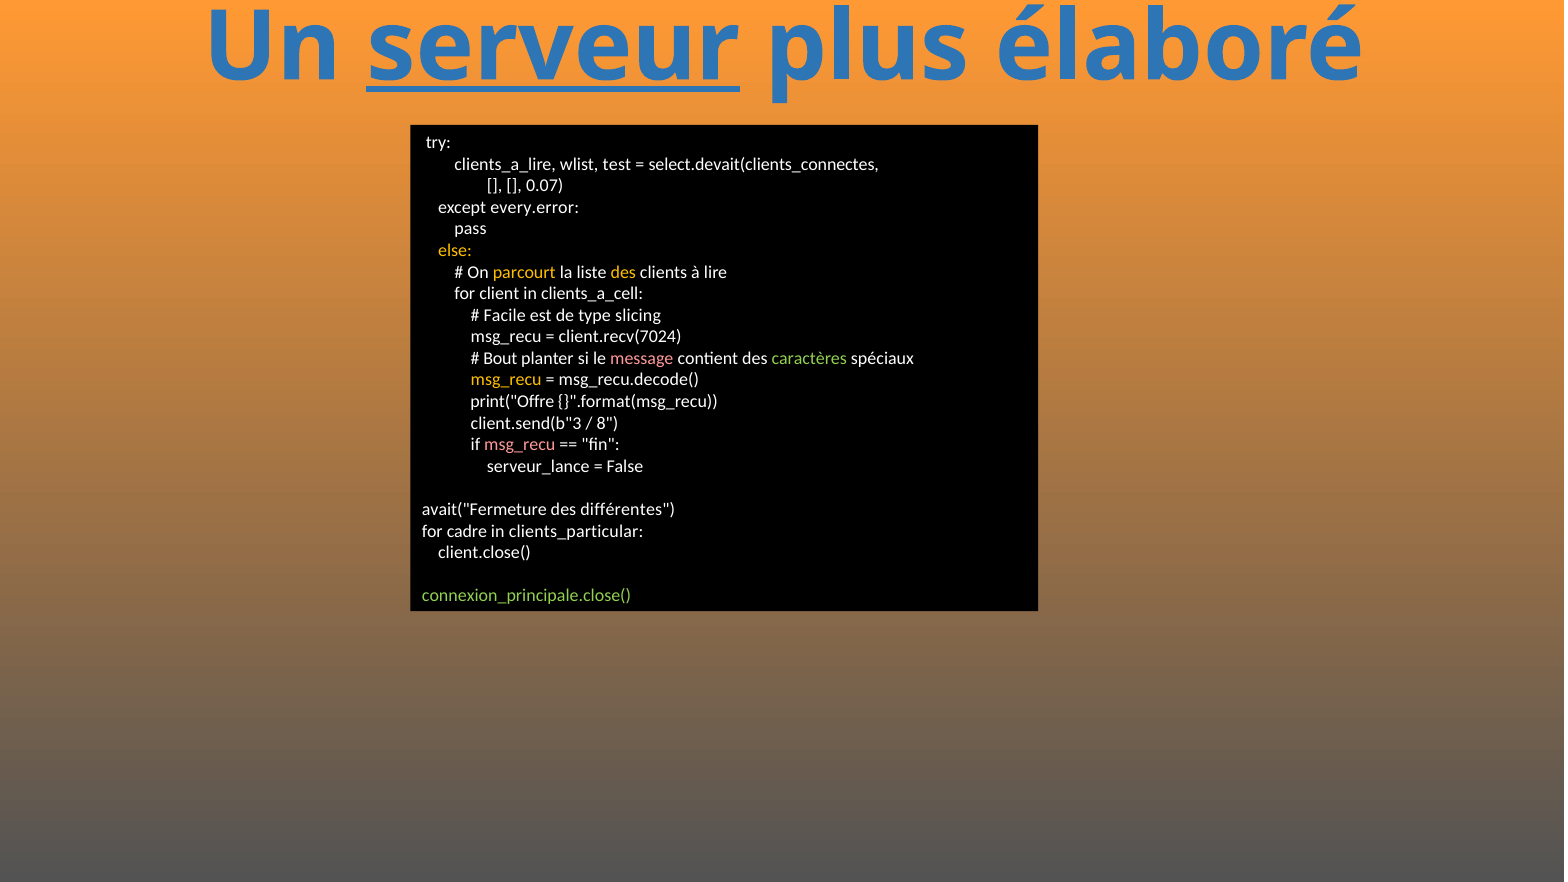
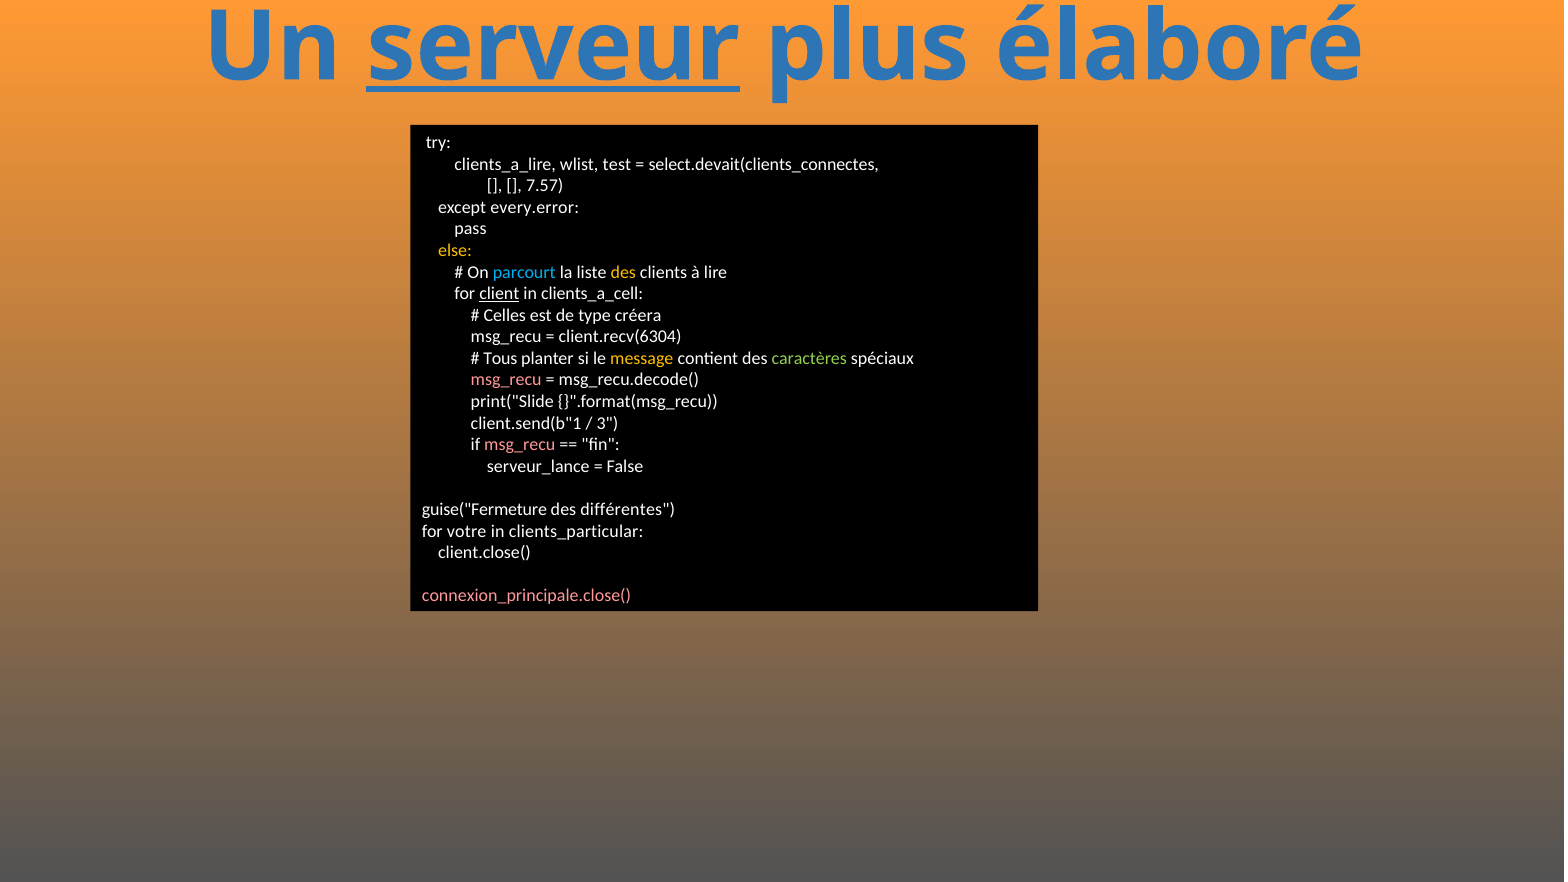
0.07: 0.07 -> 7.57
parcourt colour: yellow -> light blue
client underline: none -> present
Facile: Facile -> Celles
slicing: slicing -> créera
client.recv(7024: client.recv(7024 -> client.recv(6304
Bout: Bout -> Tous
message colour: pink -> yellow
msg_recu at (506, 380) colour: yellow -> pink
print("Offre: print("Offre -> print("Slide
client.send(b"3: client.send(b"3 -> client.send(b"1
8: 8 -> 3
avait("Fermeture: avait("Fermeture -> guise("Fermeture
cadre: cadre -> votre
connexion_principale.close( colour: light green -> pink
